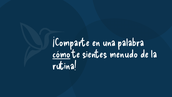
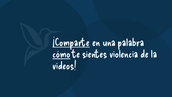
¡Comparte underline: none -> present
menudo: menudo -> violencia
rutina: rutina -> videos
